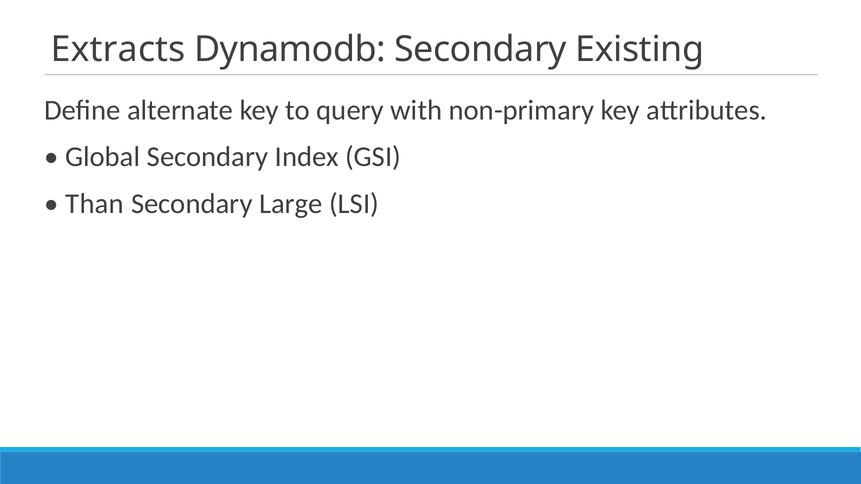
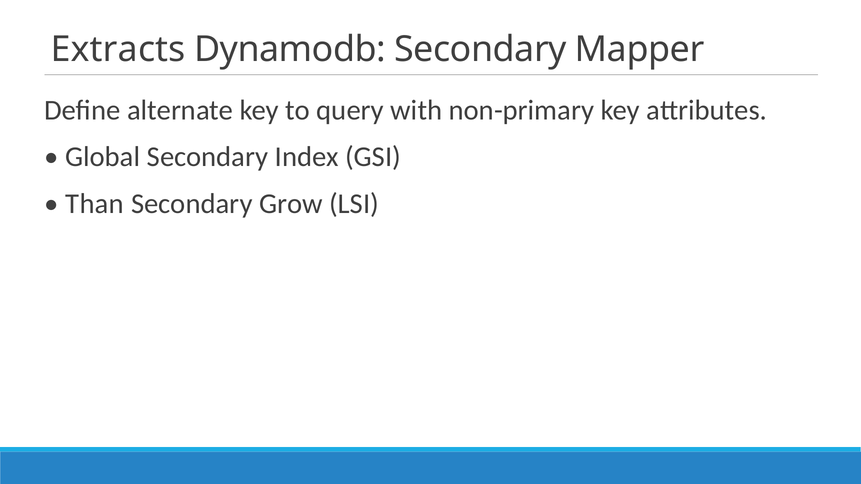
Existing: Existing -> Mapper
Large: Large -> Grow
